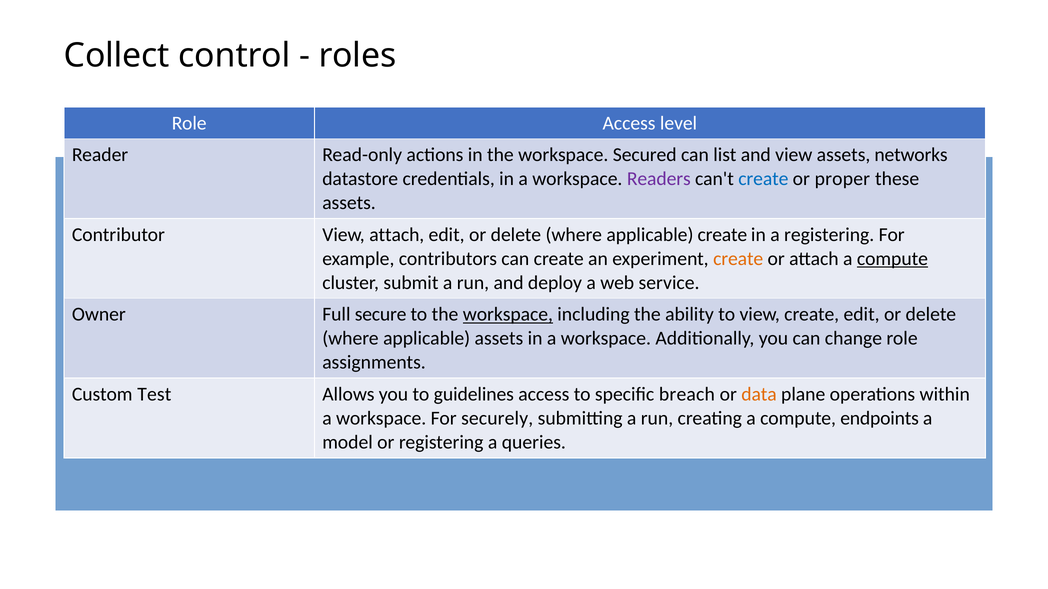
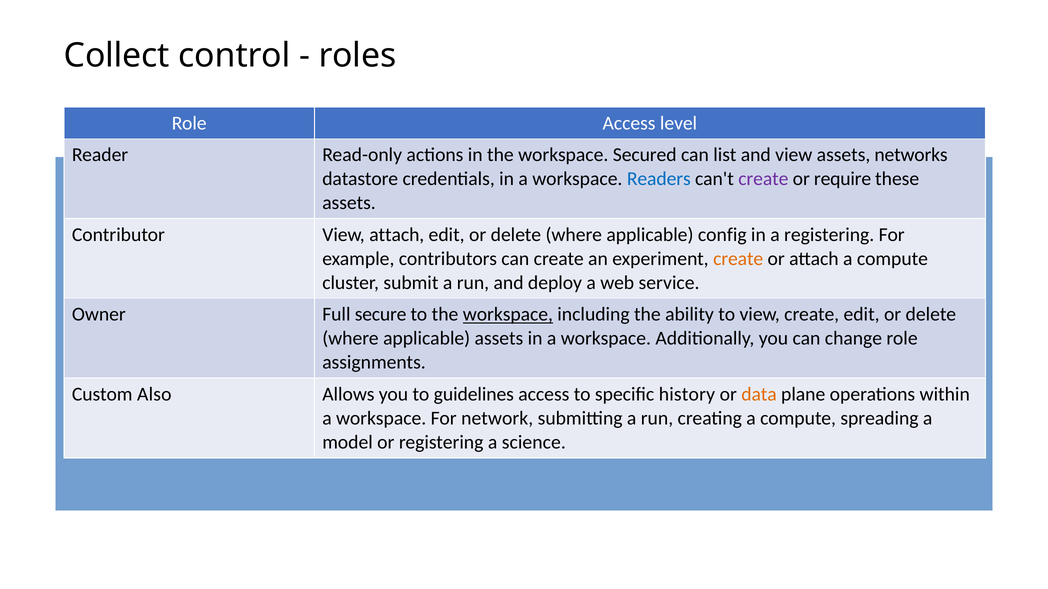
Readers colour: purple -> blue
create at (763, 179) colour: blue -> purple
proper: proper -> require
applicable create: create -> config
compute at (892, 259) underline: present -> none
Test: Test -> Also
breach: breach -> history
securely: securely -> network
endpoints: endpoints -> spreading
queries: queries -> science
